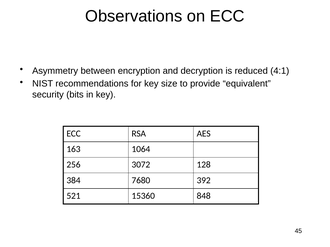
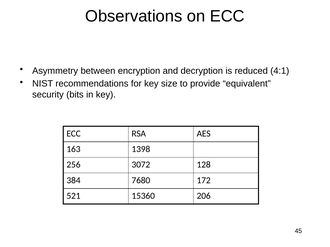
1064: 1064 -> 1398
392: 392 -> 172
848: 848 -> 206
